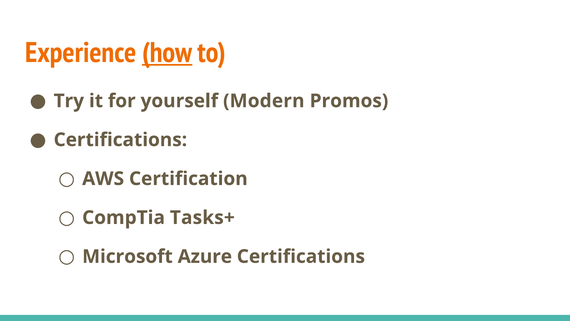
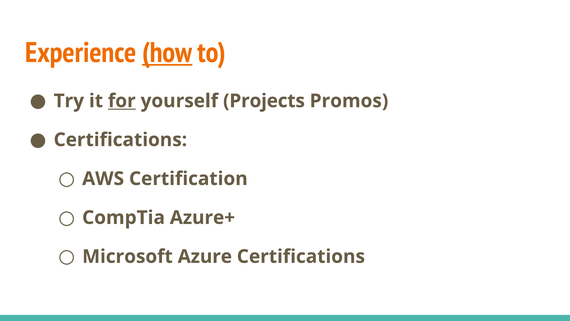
for underline: none -> present
Modern: Modern -> Projects
Tasks+: Tasks+ -> Azure+
